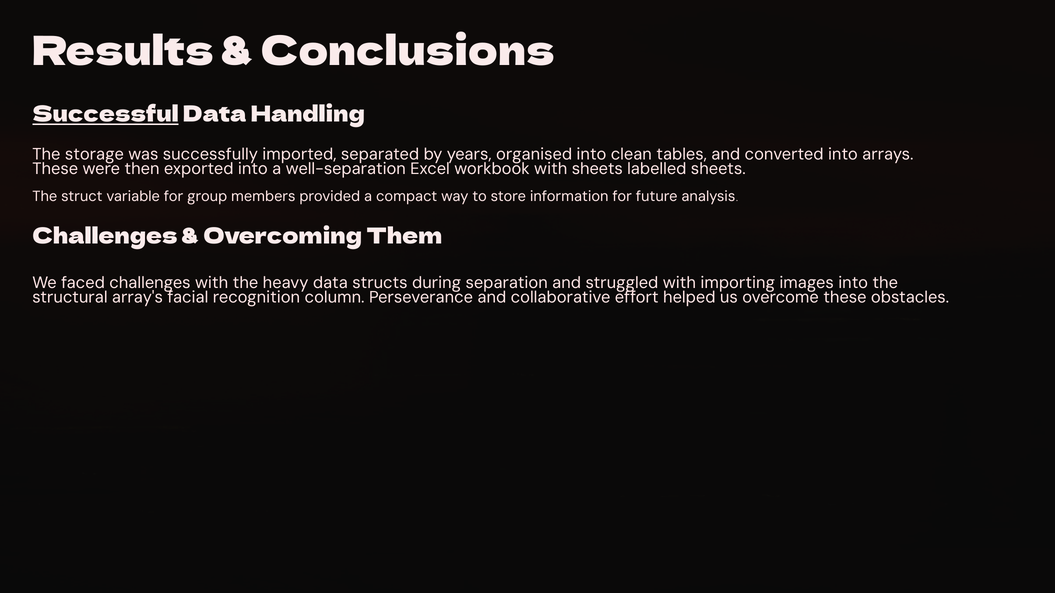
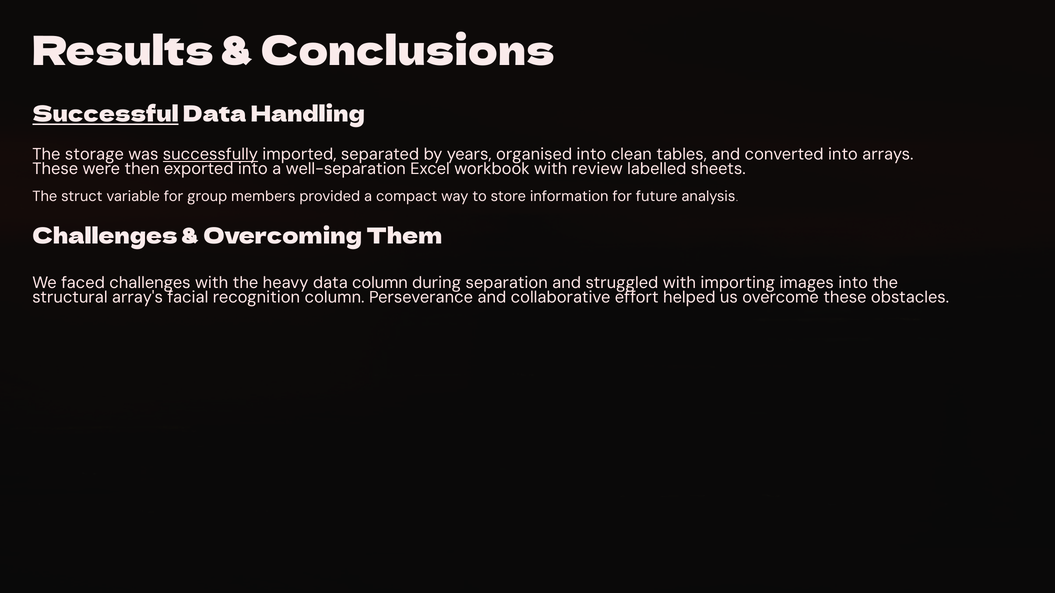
successfully underline: none -> present
with sheets: sheets -> review
data structs: structs -> column
